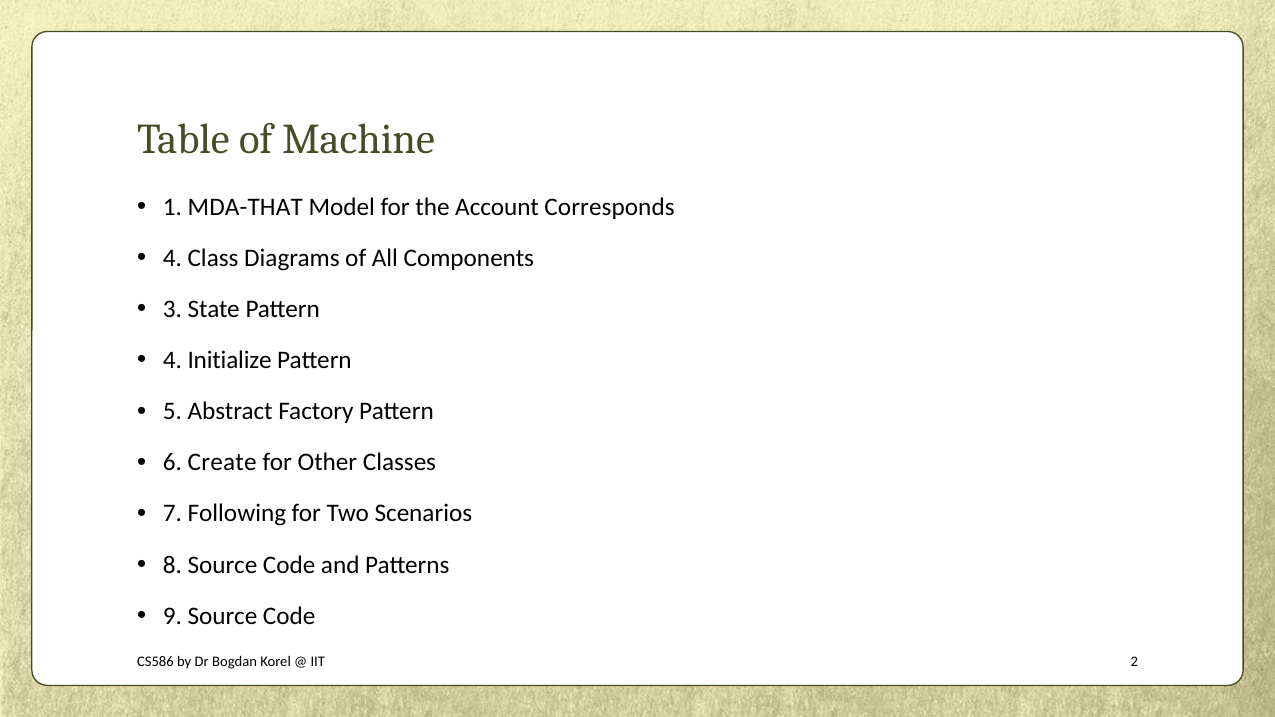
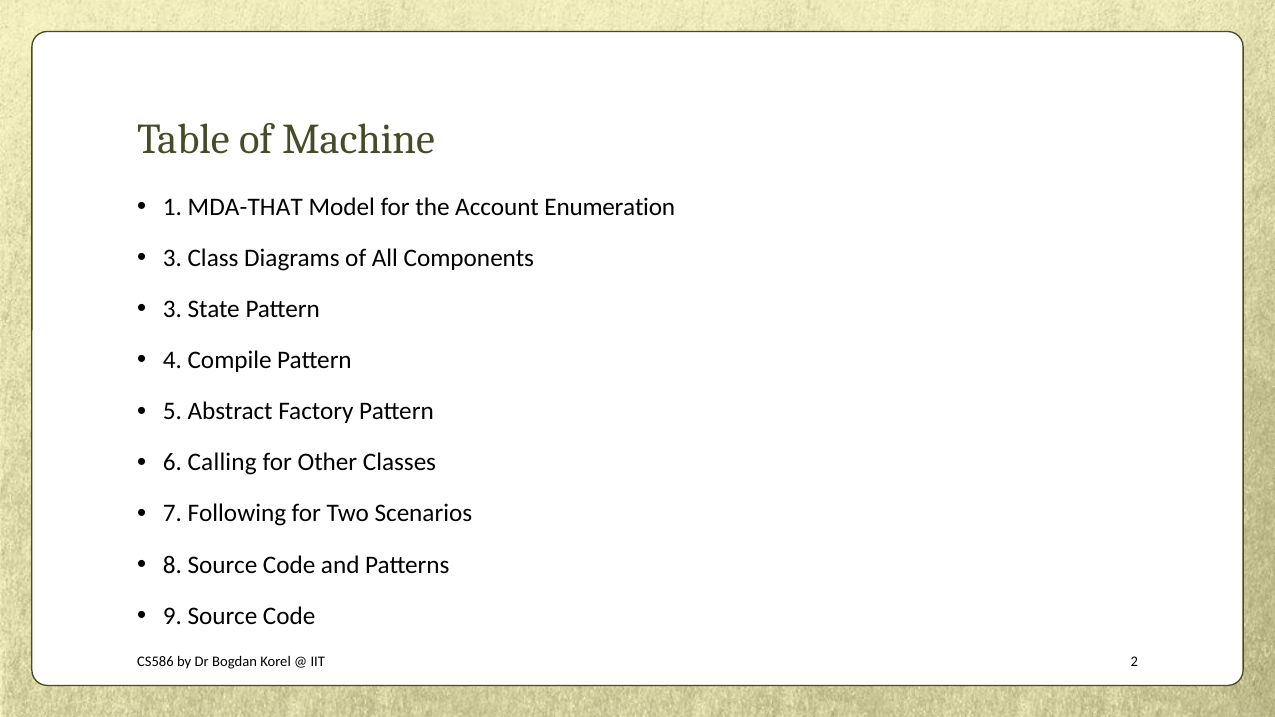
Corresponds: Corresponds -> Enumeration
4 at (172, 258): 4 -> 3
Initialize: Initialize -> Compile
Create: Create -> Calling
